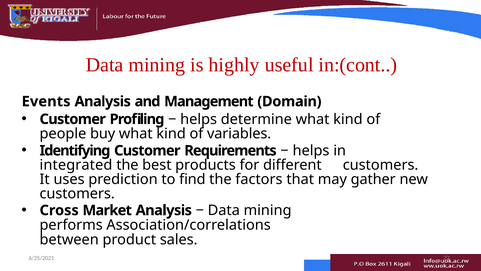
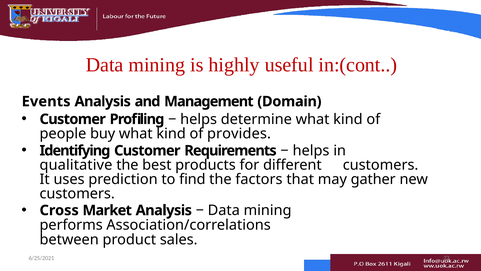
variables: variables -> provides
integrated: integrated -> qualitative
